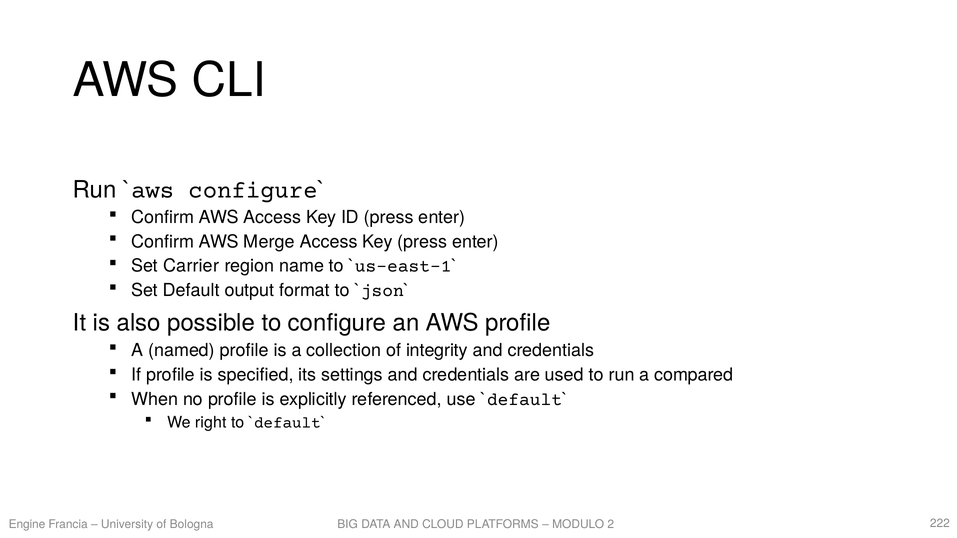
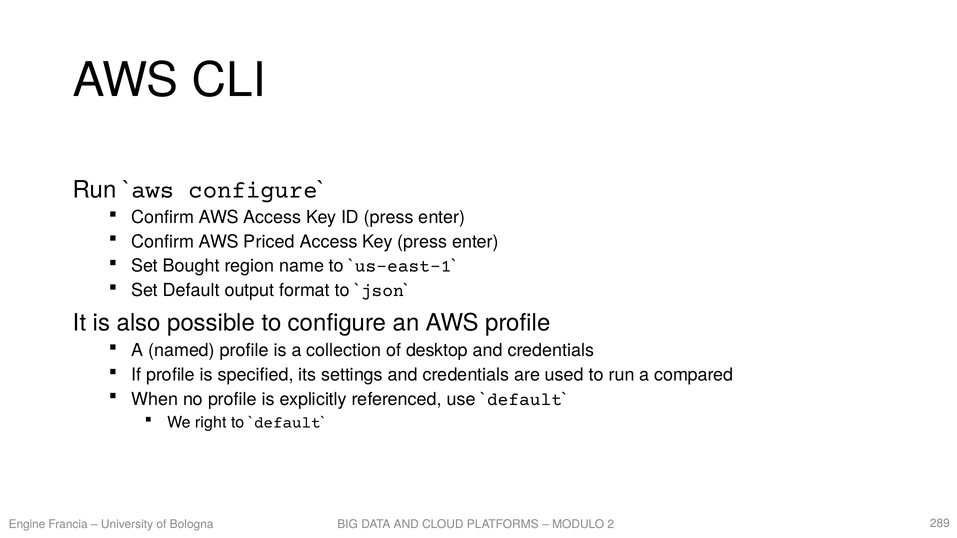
Merge: Merge -> Priced
Carrier: Carrier -> Bought
integrity: integrity -> desktop
222: 222 -> 289
